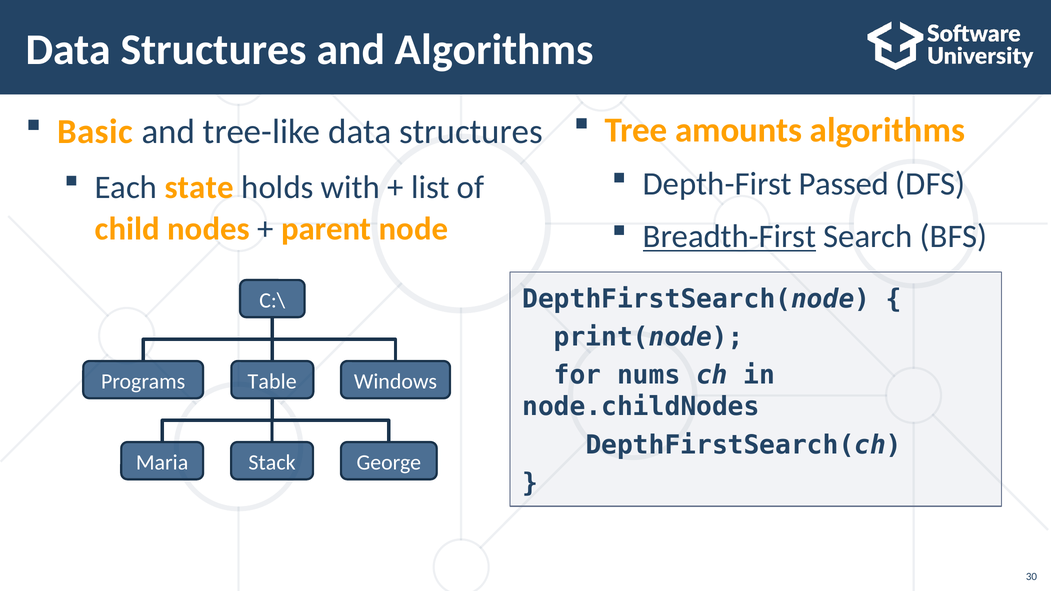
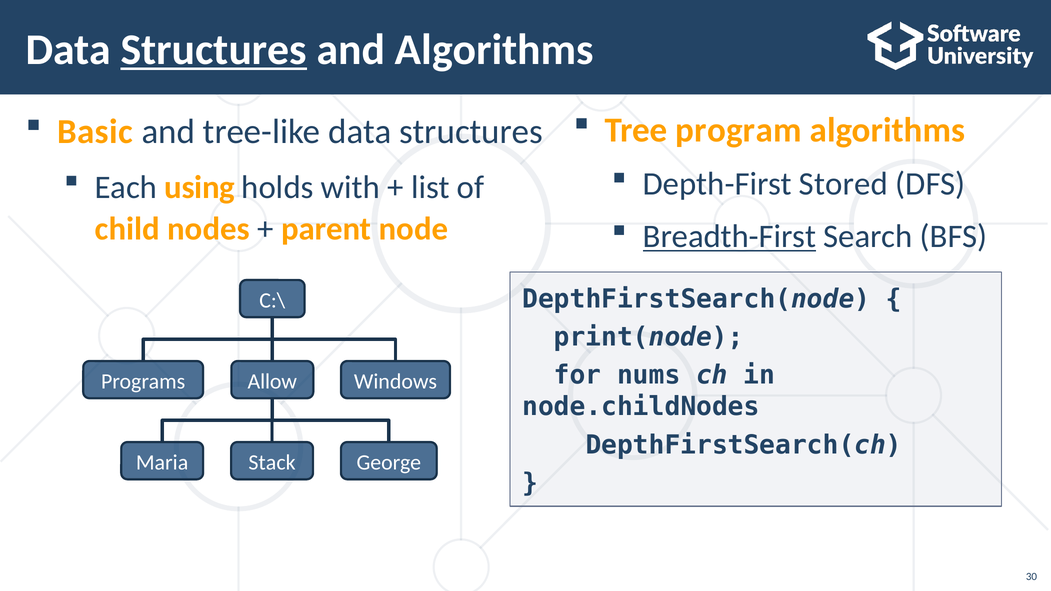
Structures at (214, 50) underline: none -> present
amounts: amounts -> program
Passed: Passed -> Stored
state: state -> using
Table: Table -> Allow
